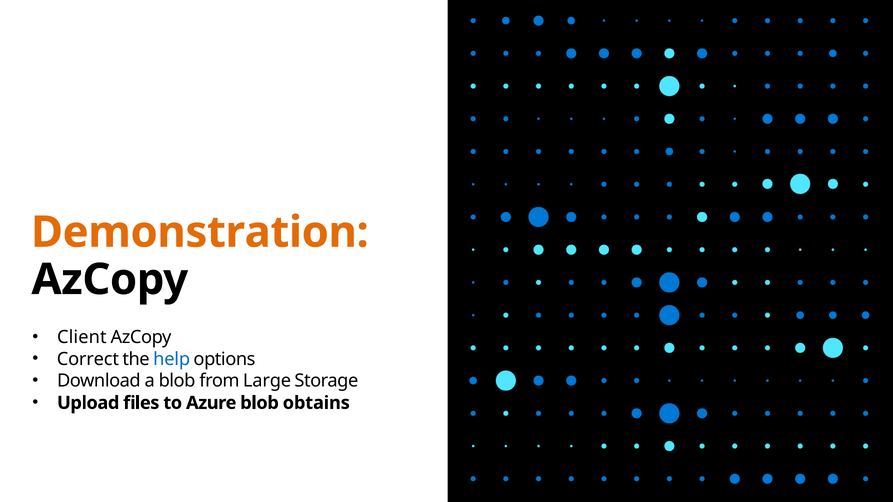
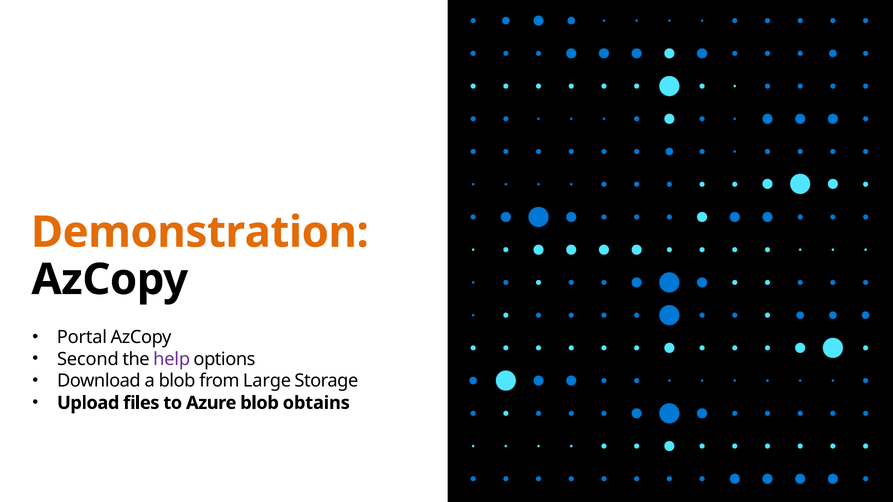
Client: Client -> Portal
Correct: Correct -> Second
help colour: blue -> purple
